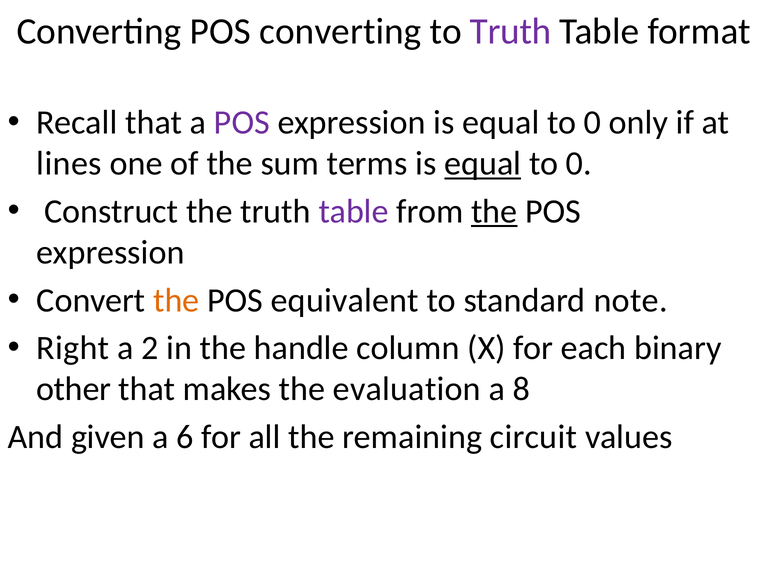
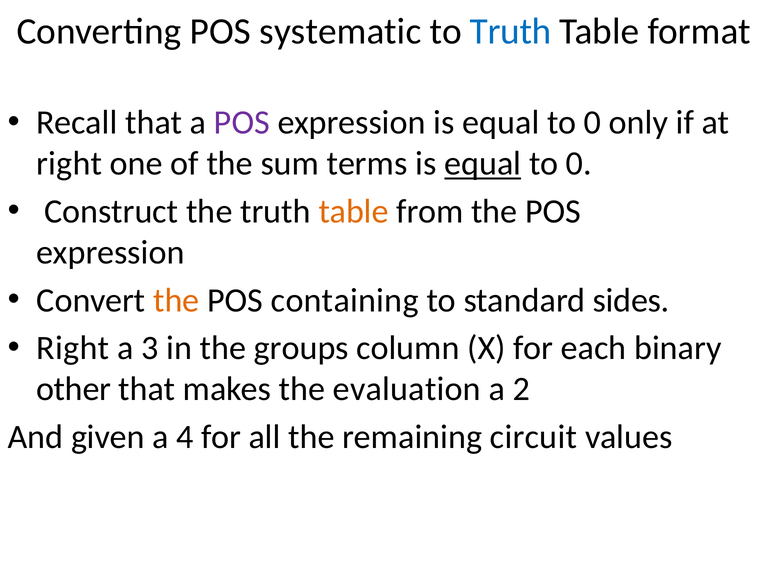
POS converting: converting -> systematic
Truth at (511, 31) colour: purple -> blue
lines at (69, 164): lines -> right
table at (354, 211) colour: purple -> orange
the at (494, 211) underline: present -> none
equivalent: equivalent -> containing
note: note -> sides
2: 2 -> 3
handle: handle -> groups
8: 8 -> 2
6: 6 -> 4
